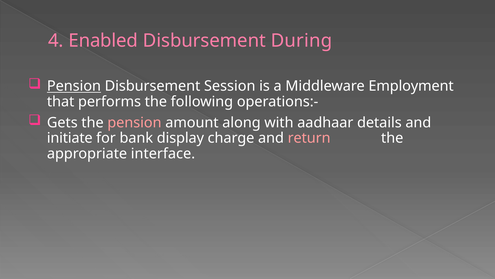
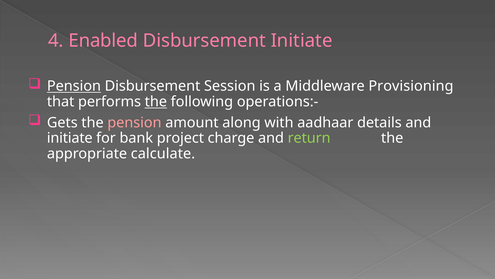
Disbursement During: During -> Initiate
Employment: Employment -> Provisioning
the at (156, 102) underline: none -> present
display: display -> project
return colour: pink -> light green
interface: interface -> calculate
